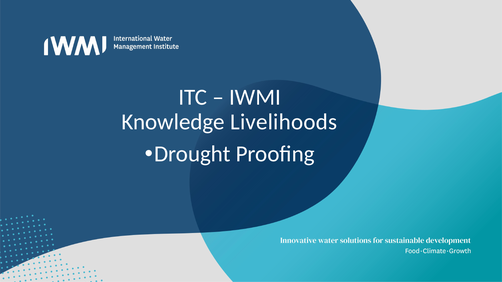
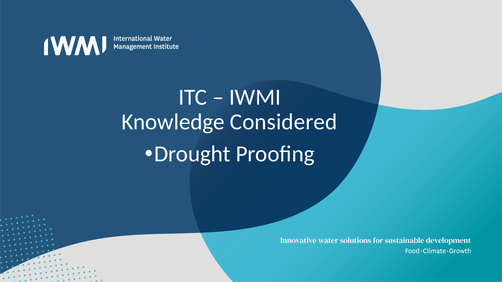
Livelihoods: Livelihoods -> Considered
